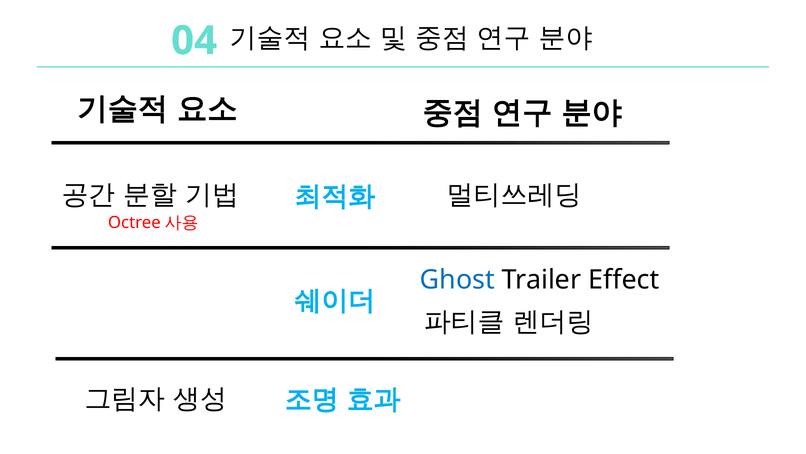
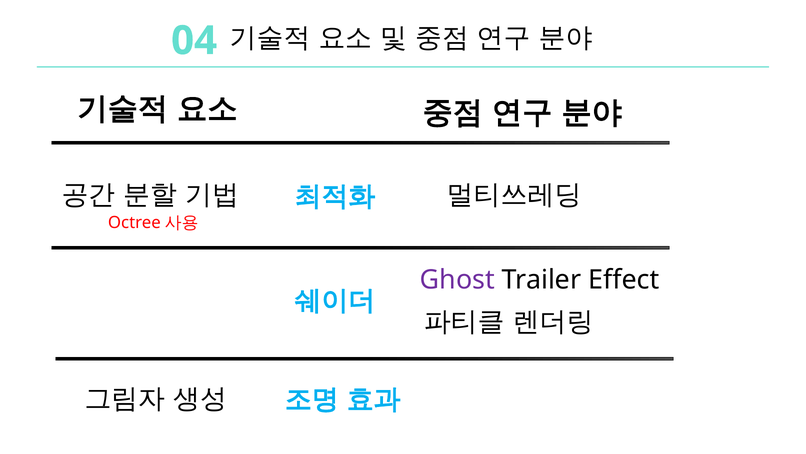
Ghost colour: blue -> purple
